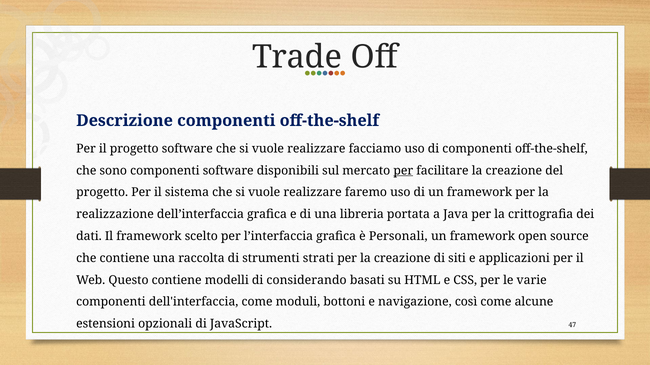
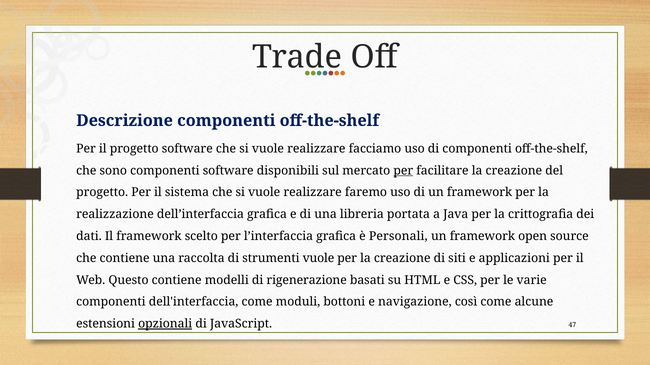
strumenti strati: strati -> vuole
considerando: considerando -> rigenerazione
opzionali underline: none -> present
